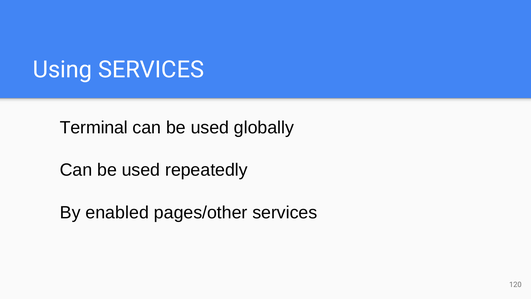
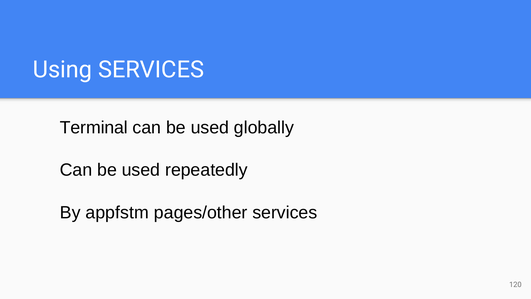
enabled: enabled -> appfstm
